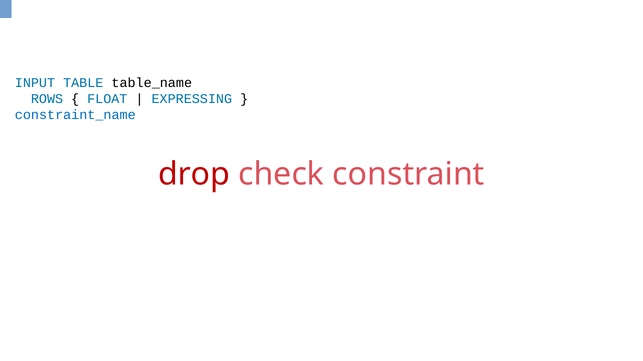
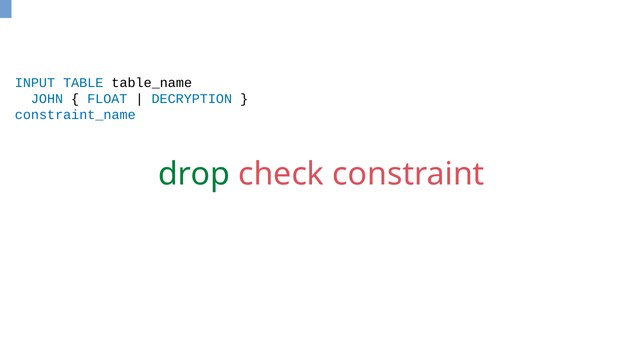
ROWS: ROWS -> JOHN
EXPRESSING: EXPRESSING -> DECRYPTION
drop colour: red -> green
